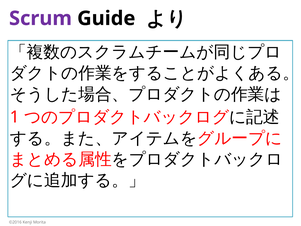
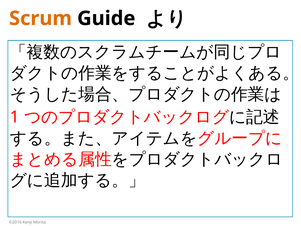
Scrum colour: purple -> orange
